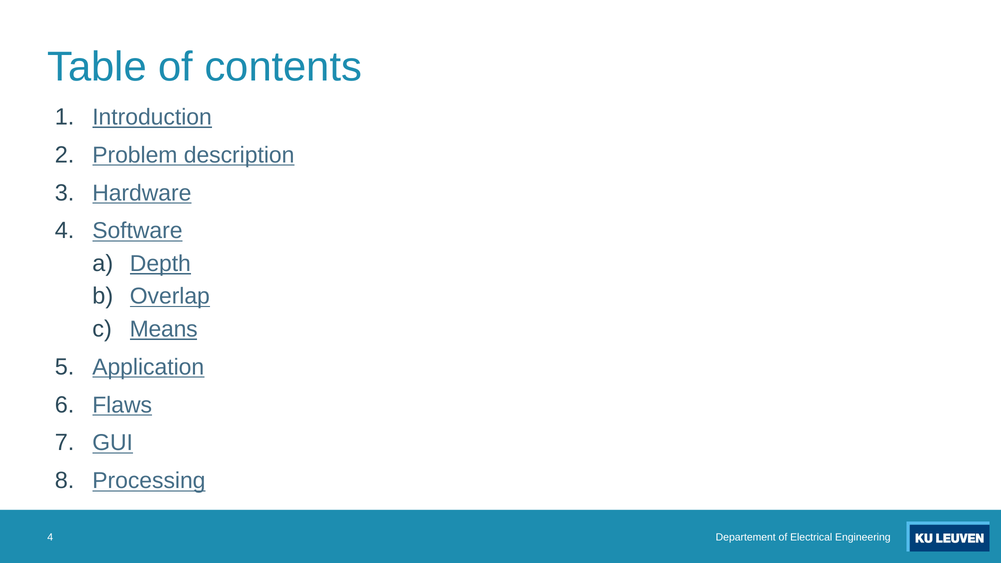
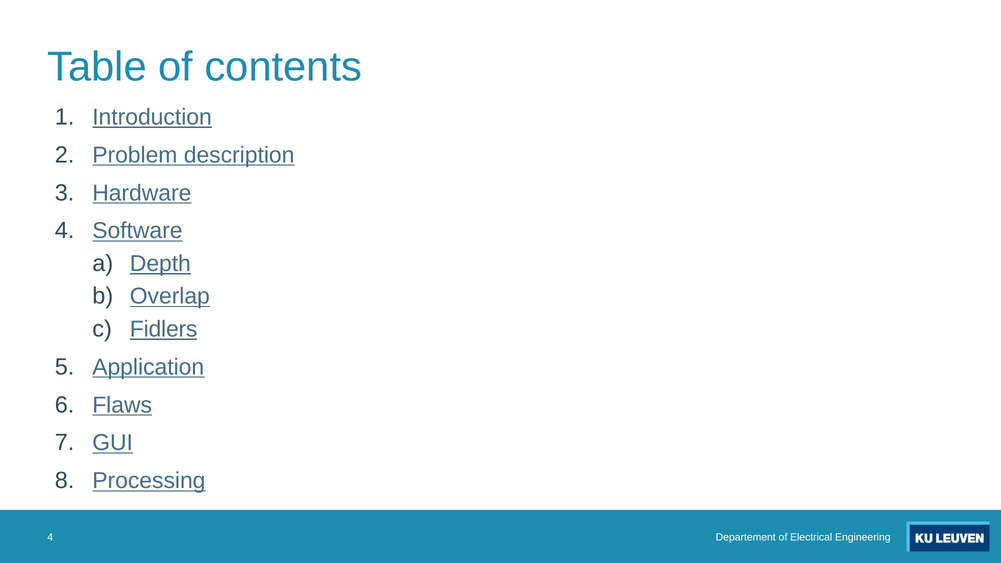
Means: Means -> Fidlers
